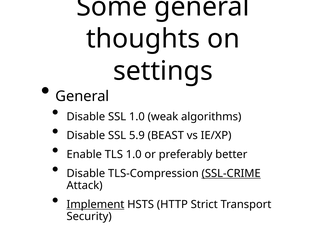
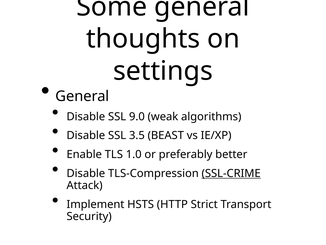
SSL 1.0: 1.0 -> 9.0
5.9: 5.9 -> 3.5
Implement underline: present -> none
